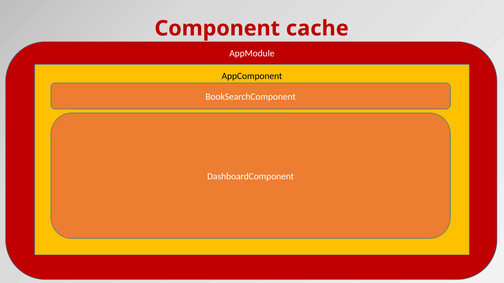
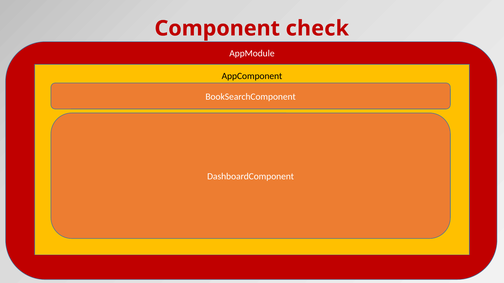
cache: cache -> check
